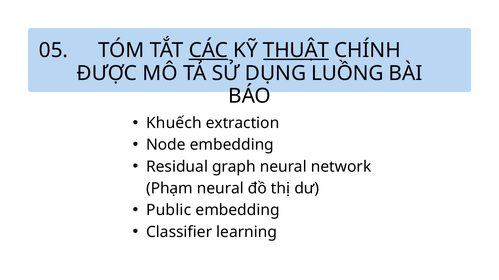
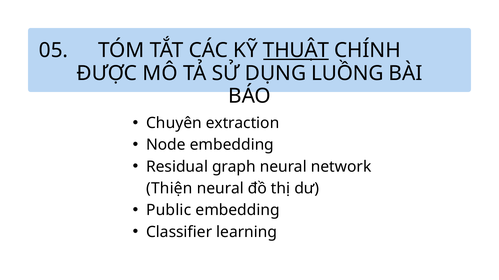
CÁC underline: present -> none
Khuếch: Khuếch -> Chuyên
Phạm: Phạm -> Thiện
